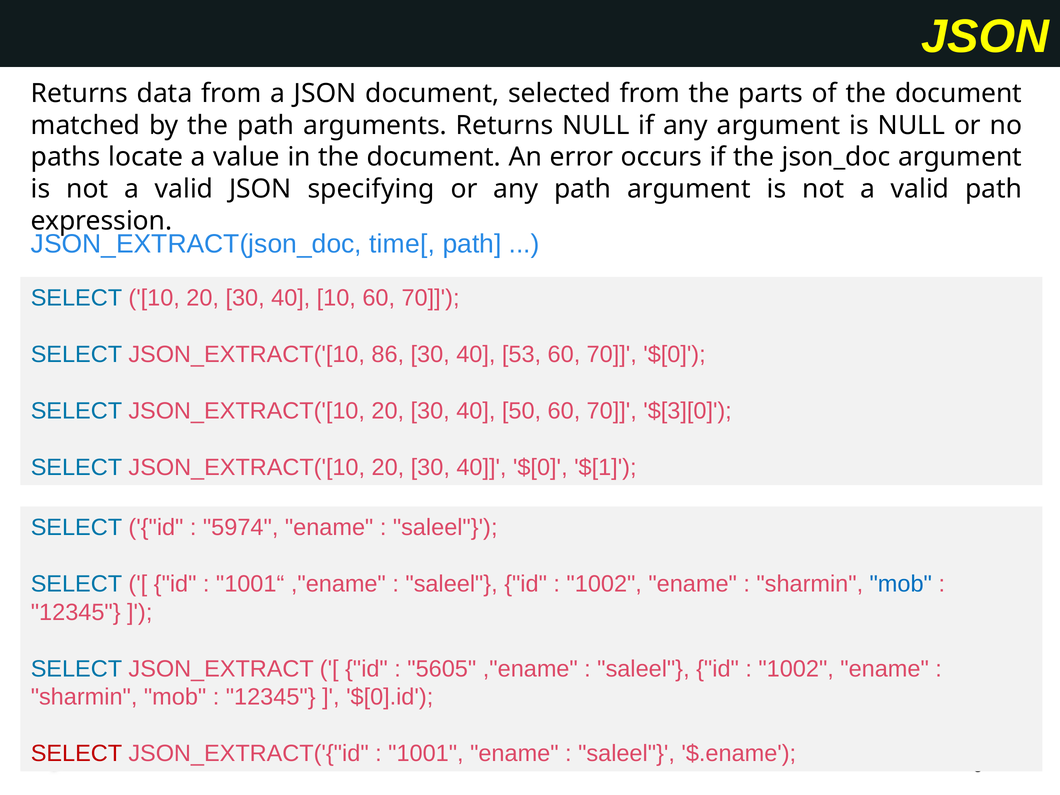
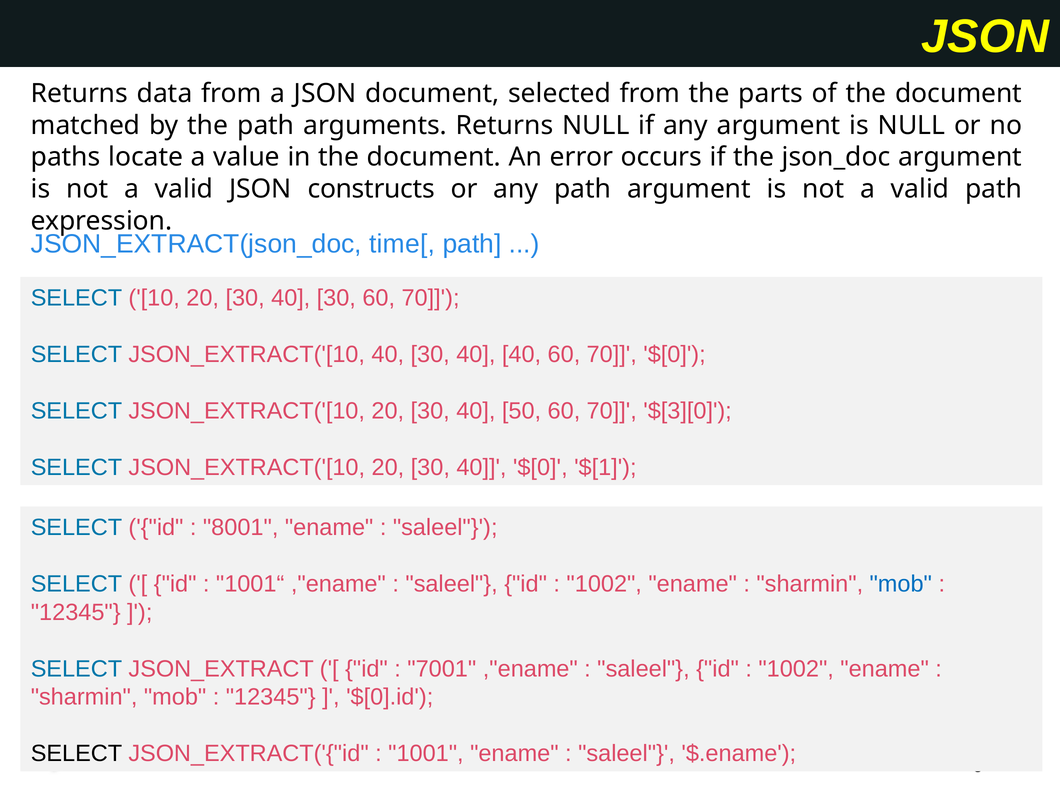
specifying: specifying -> constructs
30 40 10: 10 -> 30
JSON_EXTRACT('[10 86: 86 -> 40
40 53: 53 -> 40
5974: 5974 -> 8001
5605: 5605 -> 7001
SELECT at (76, 754) colour: red -> black
